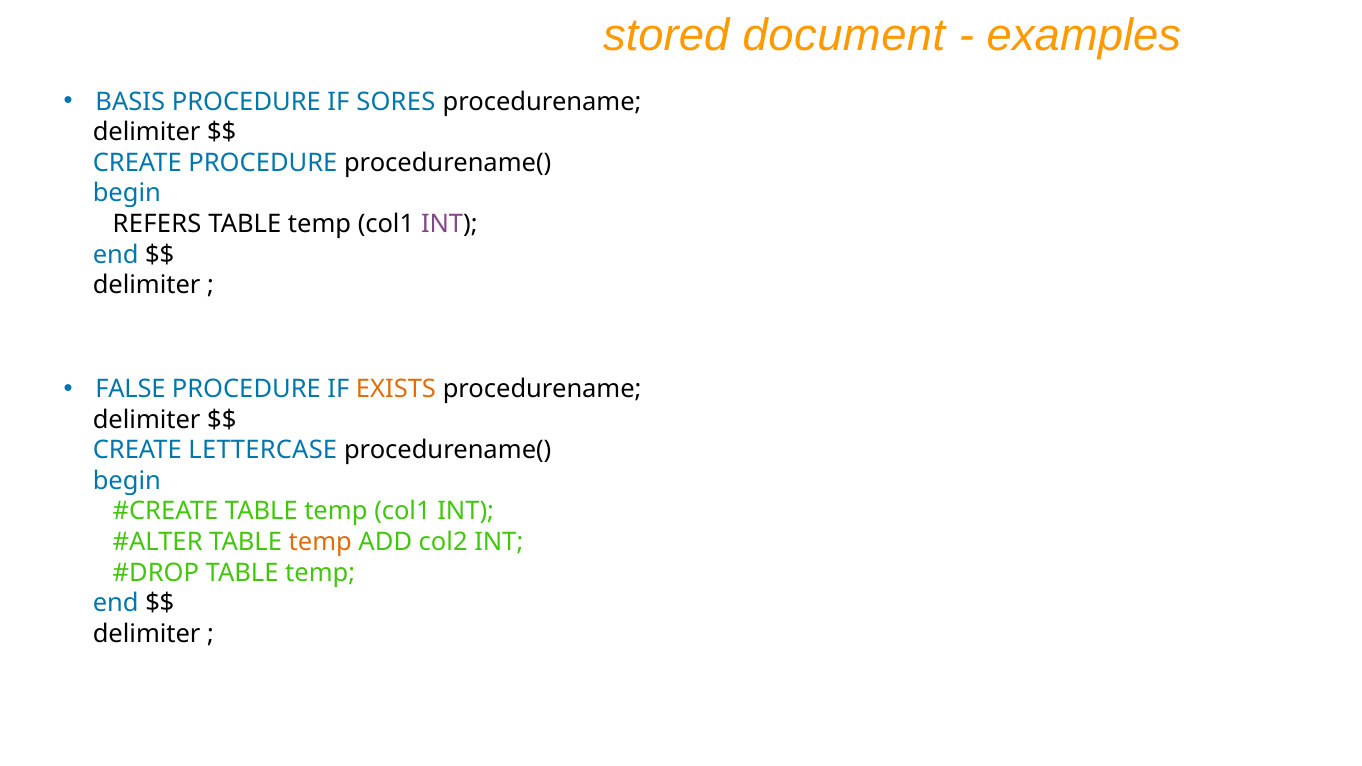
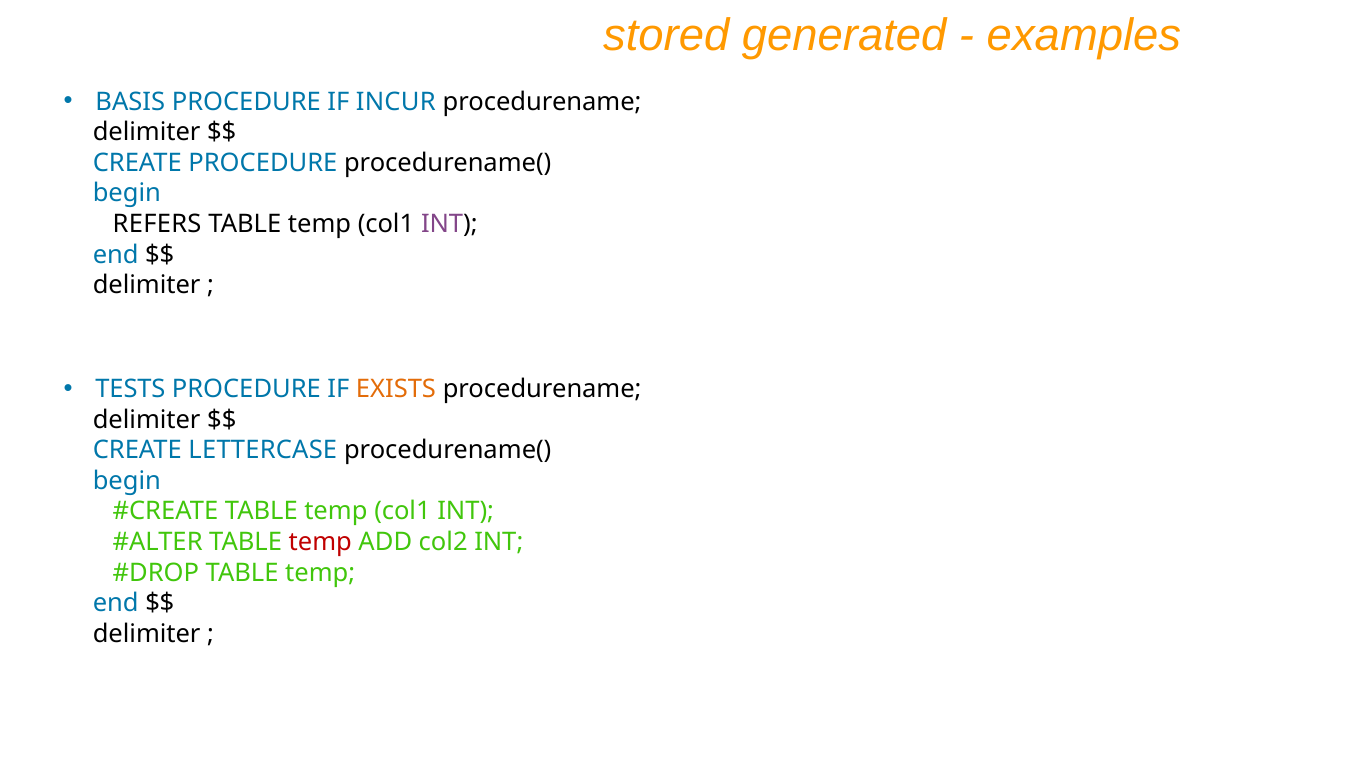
document: document -> generated
SORES: SORES -> INCUR
FALSE: FALSE -> TESTS
temp at (320, 542) colour: orange -> red
